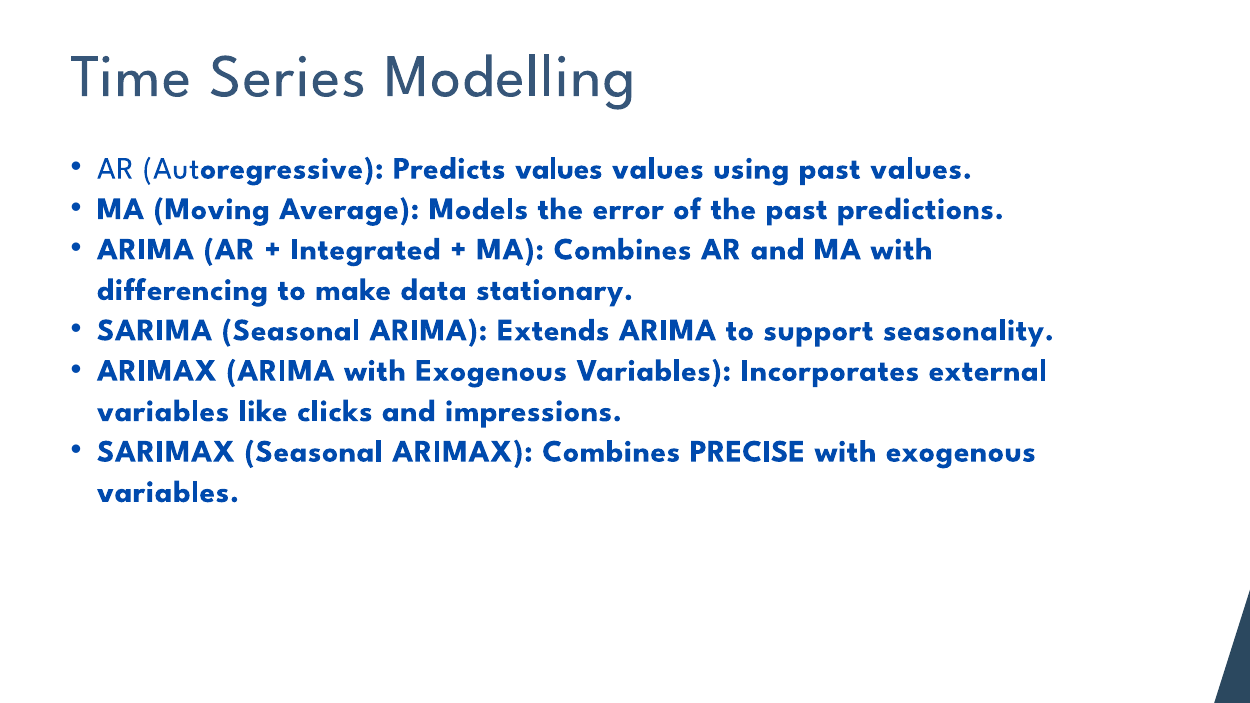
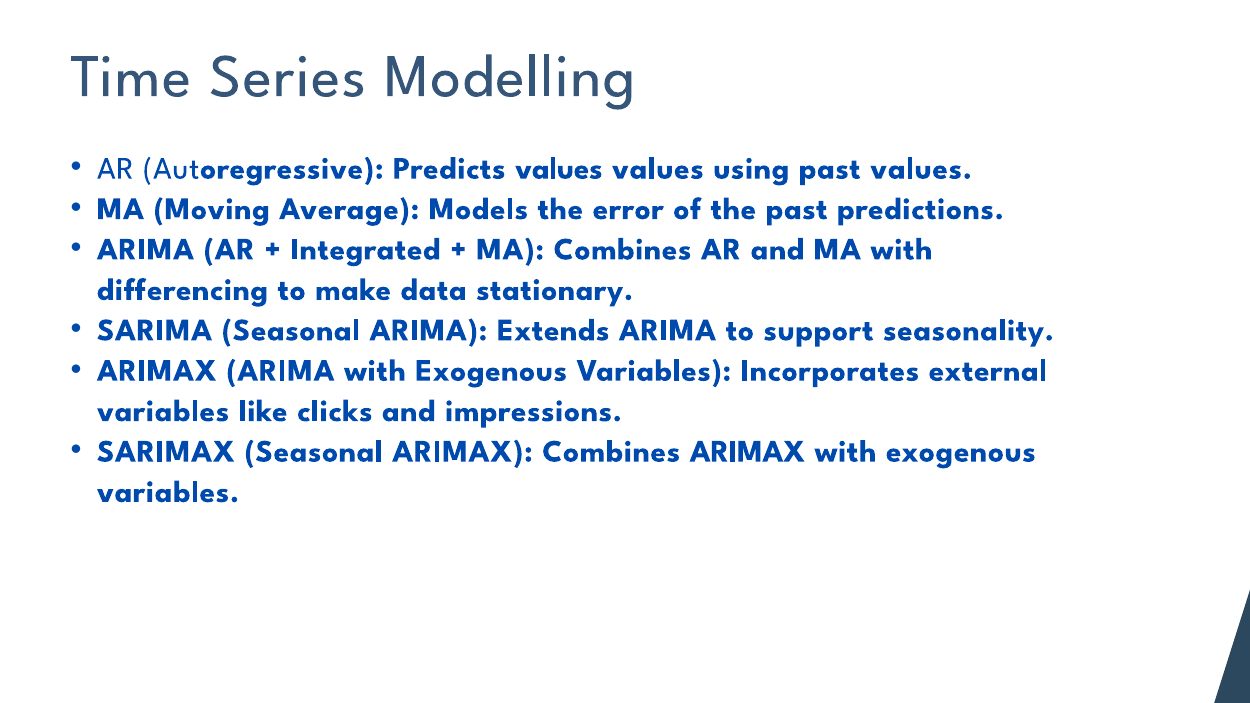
Combines PRECISE: PRECISE -> ARIMAX
